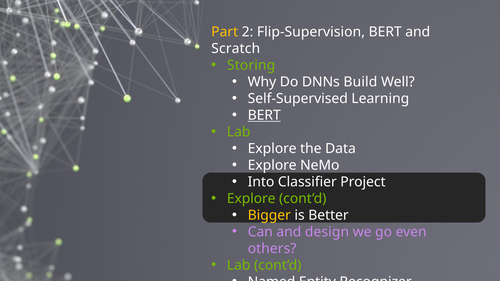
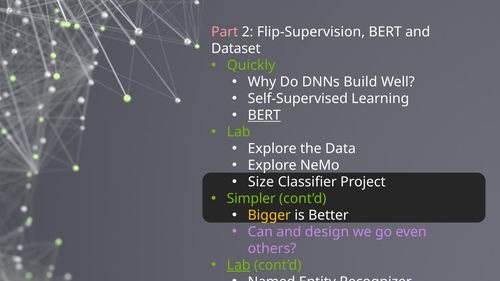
Part colour: yellow -> pink
Scratch: Scratch -> Dataset
Storing: Storing -> Quickly
Into: Into -> Size
Explore at (251, 199): Explore -> Simpler
Lab at (239, 265) underline: none -> present
